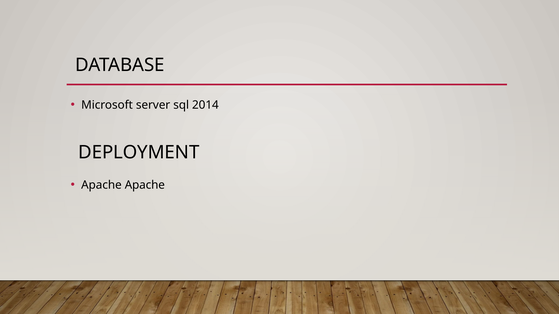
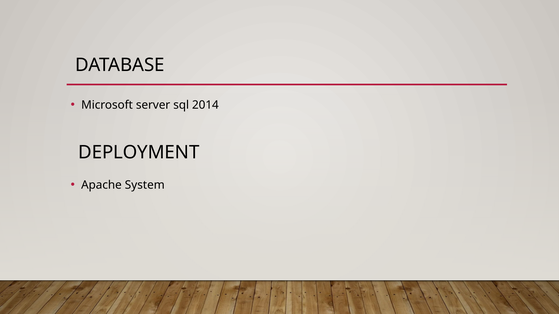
Apache Apache: Apache -> System
